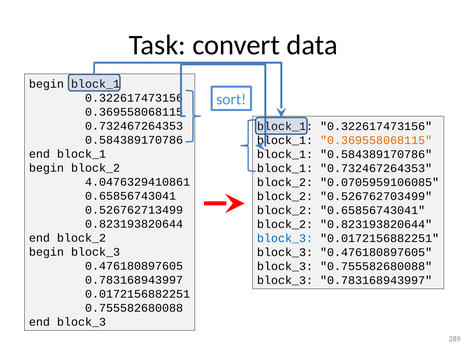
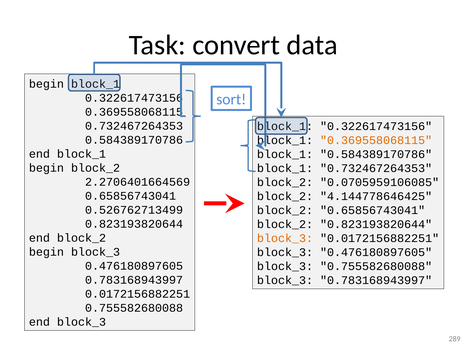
4.0476329410861: 4.0476329410861 -> 2.2706401664569
0.526762703499: 0.526762703499 -> 4.144778646425
block_3 at (285, 239) colour: blue -> orange
